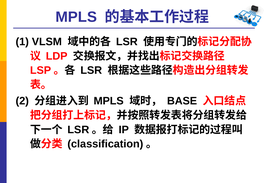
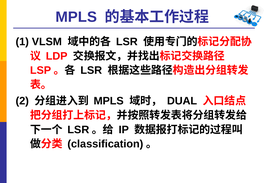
BASE: BASE -> DUAL
